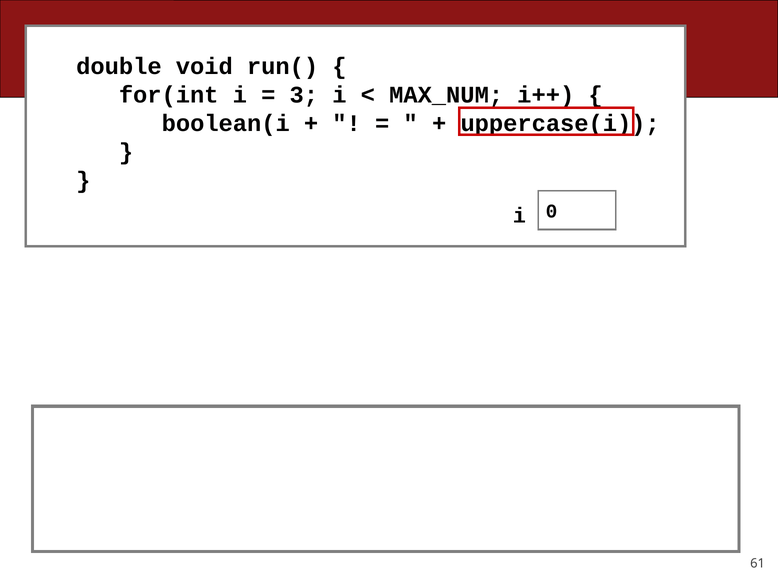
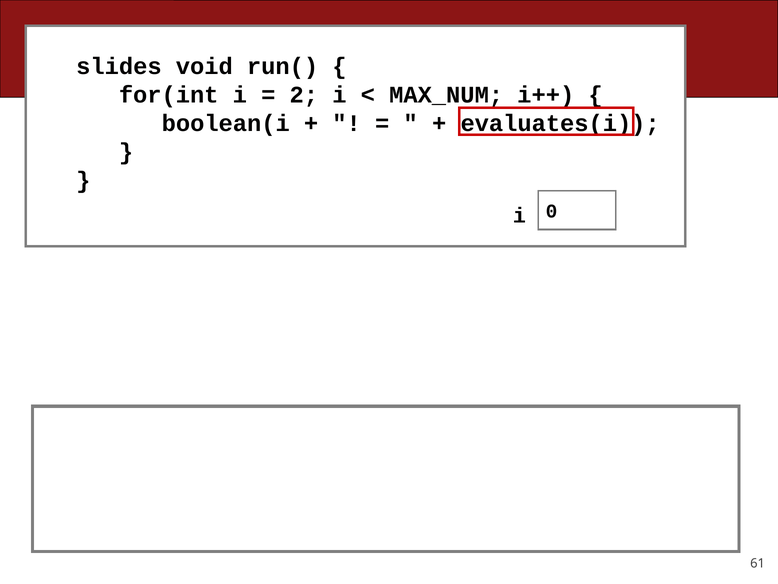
double: double -> slides
3: 3 -> 2
uppercase(i: uppercase(i -> evaluates(i
